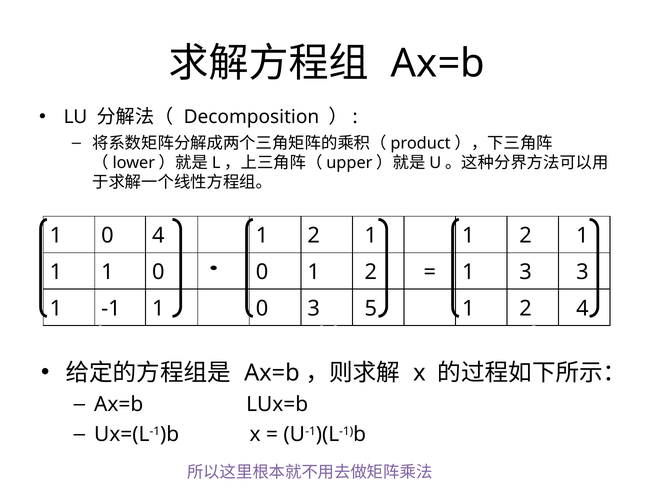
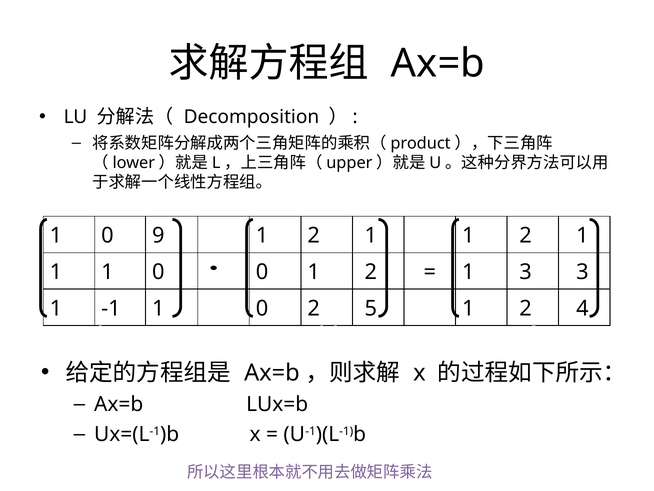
0 4: 4 -> 9
0 3: 3 -> 2
